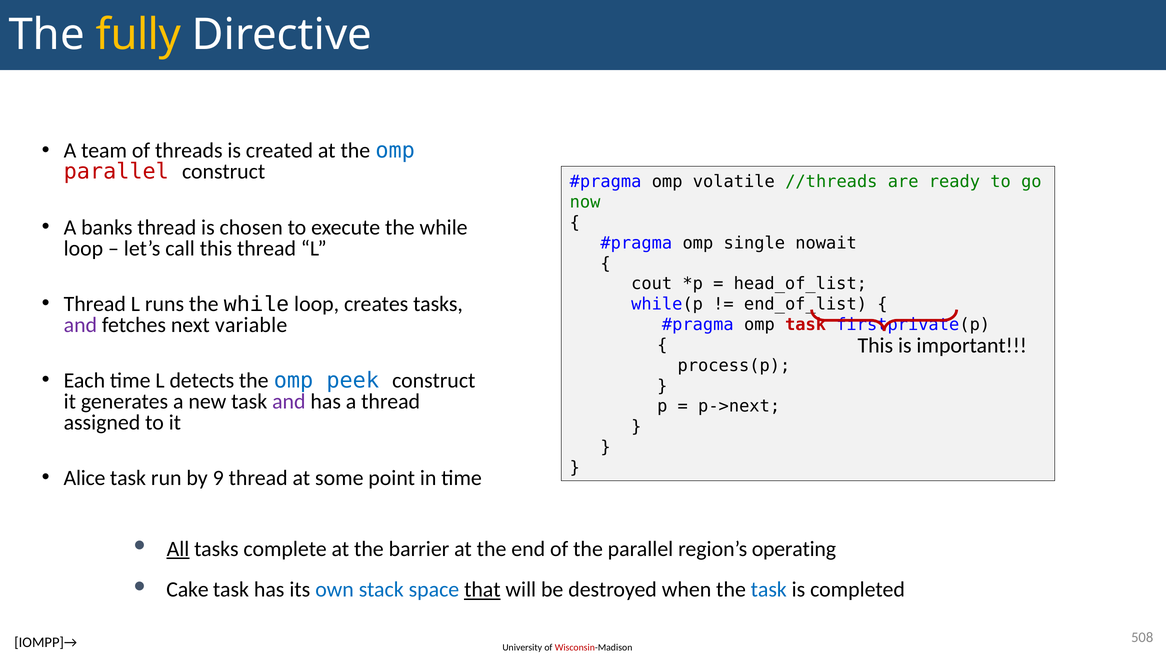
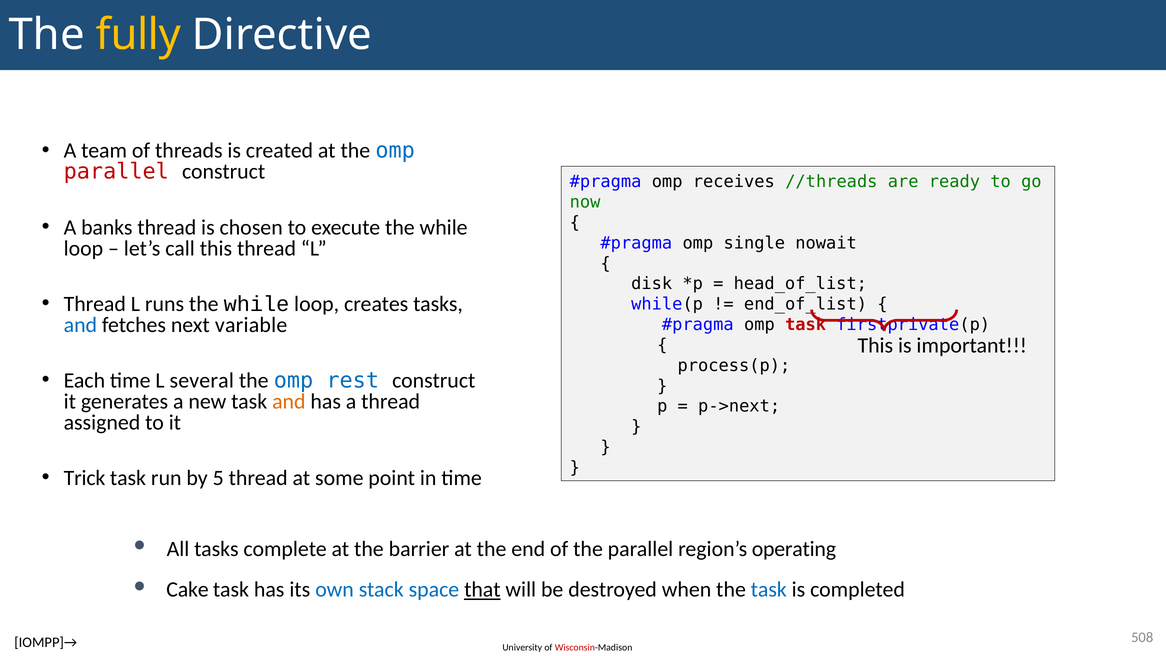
volatile: volatile -> receives
cout: cout -> disk
and at (80, 325) colour: purple -> blue
detects: detects -> several
peek: peek -> rest
and at (289, 401) colour: purple -> orange
Alice: Alice -> Trick
9: 9 -> 5
All underline: present -> none
